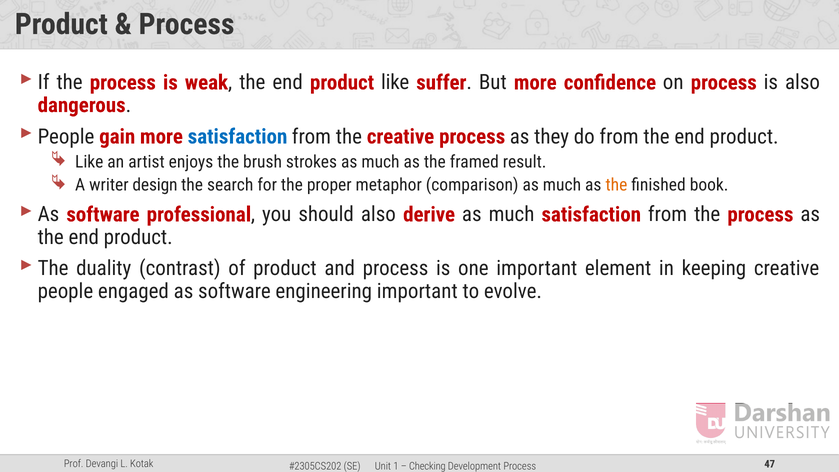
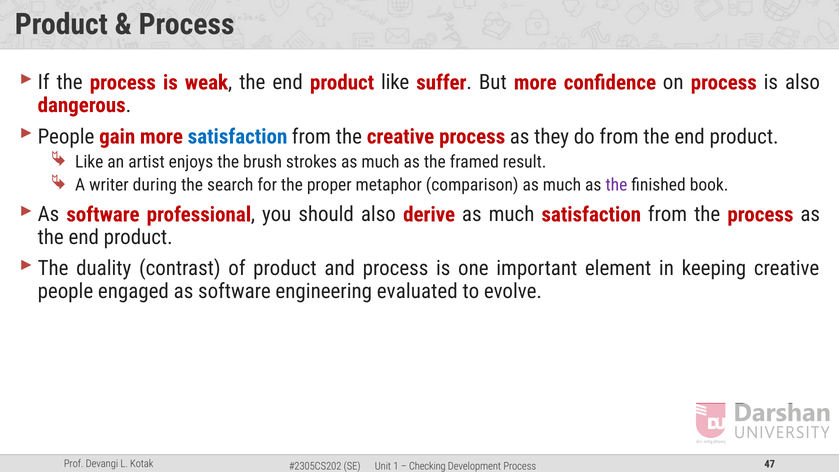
design: design -> during
the at (616, 185) colour: orange -> purple
engineering important: important -> evaluated
